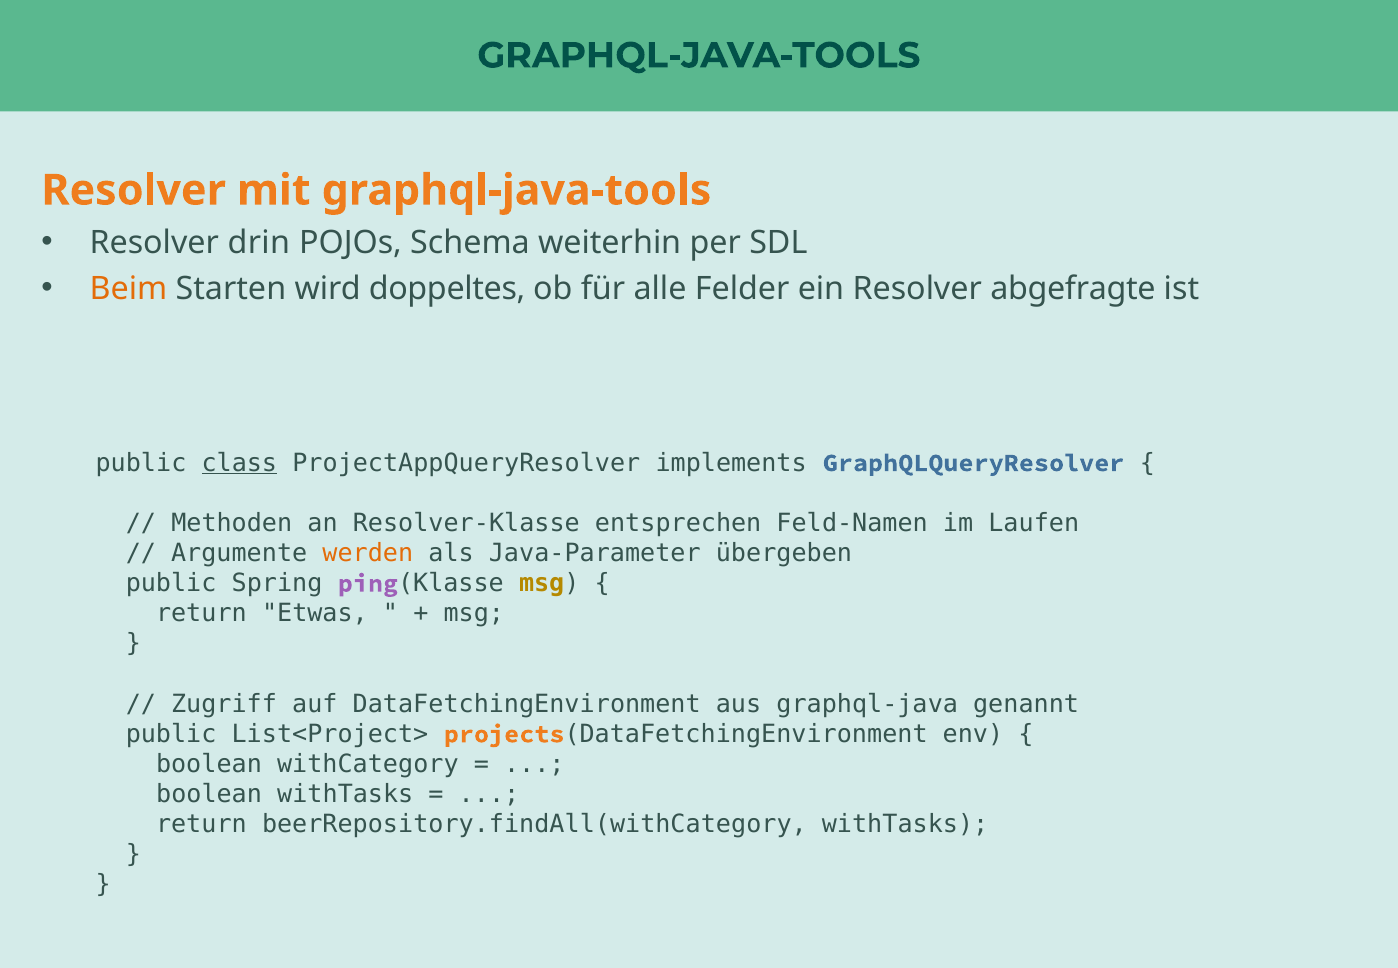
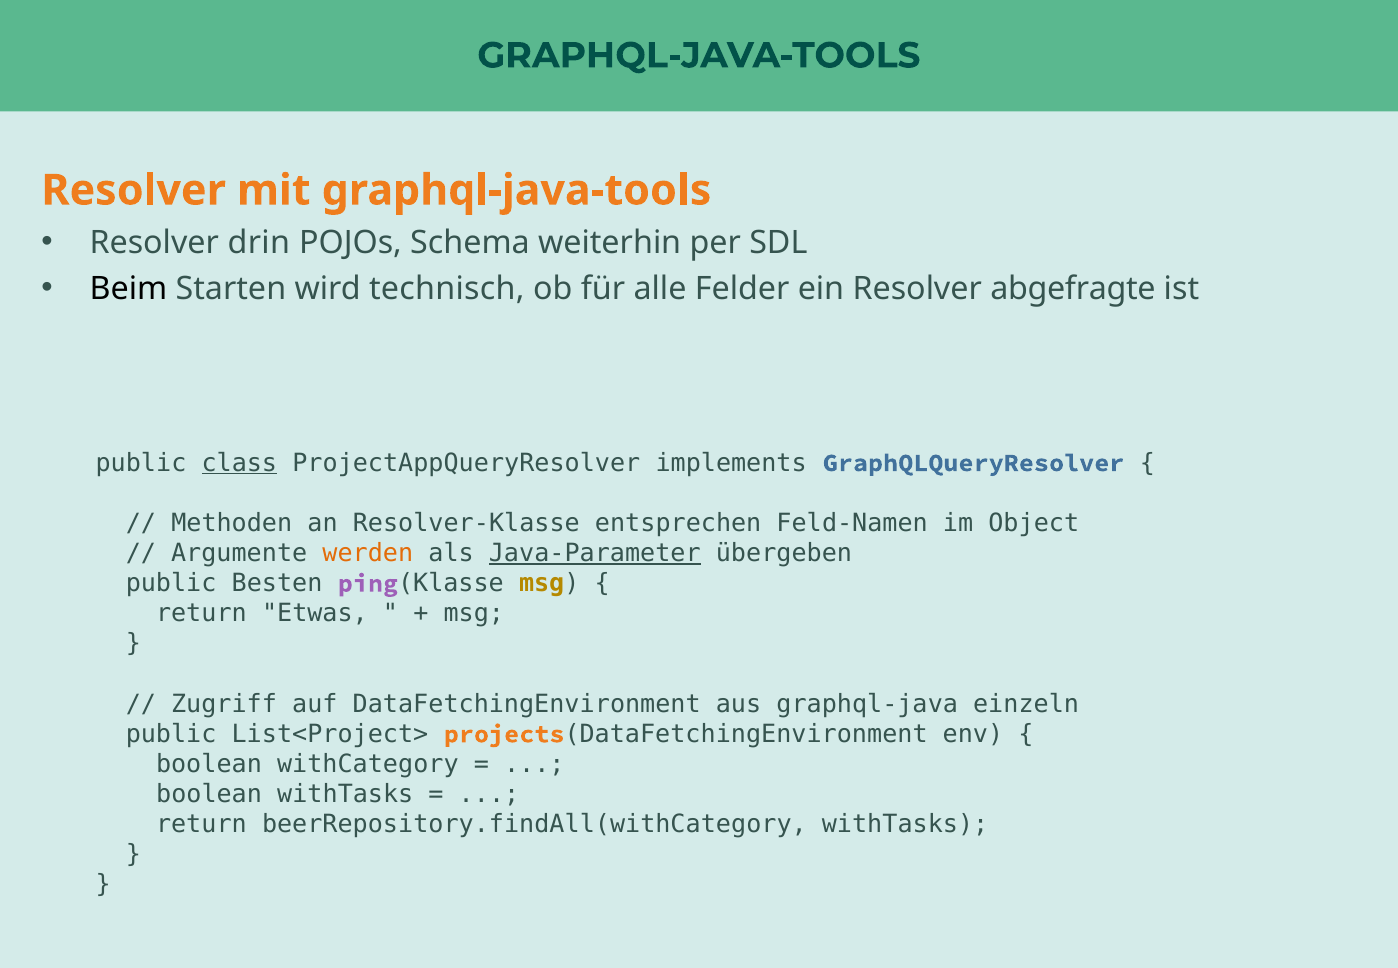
Beim colour: orange -> black
doppeltes: doppeltes -> technisch
Laufen: Laufen -> Object
Java-Parameter underline: none -> present
Spring: Spring -> Besten
genannt: genannt -> einzeln
